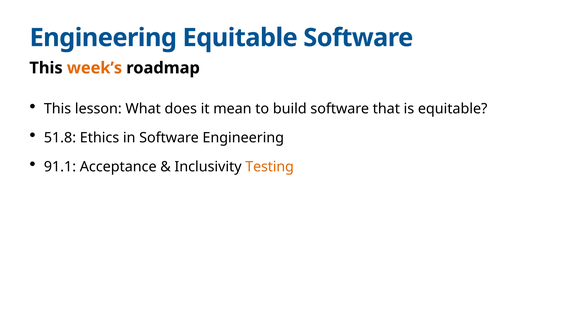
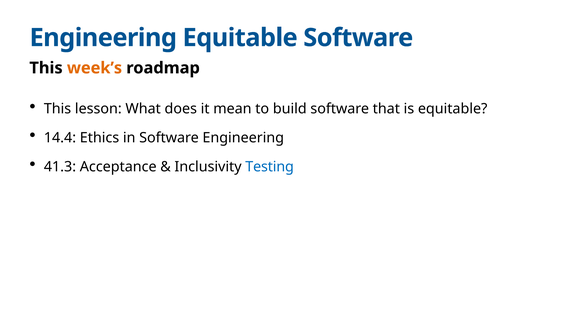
51.8: 51.8 -> 14.4
91.1: 91.1 -> 41.3
Testing colour: orange -> blue
